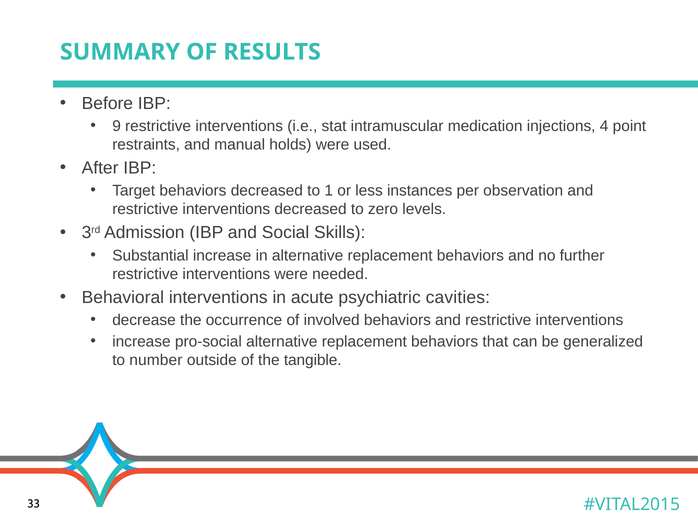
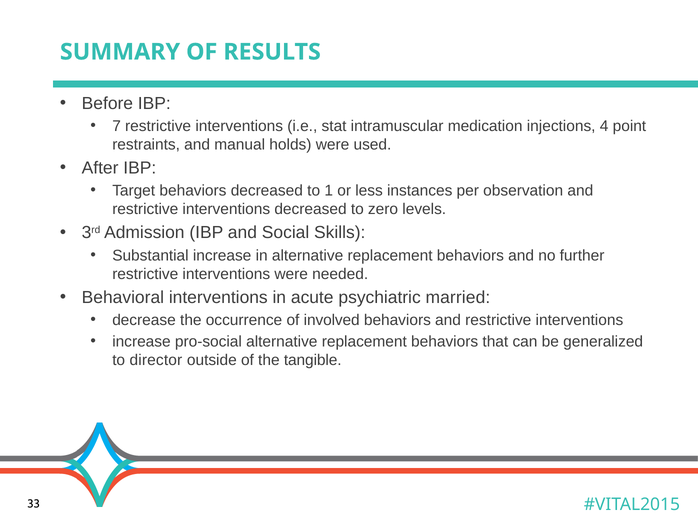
9: 9 -> 7
cavities: cavities -> married
number: number -> director
